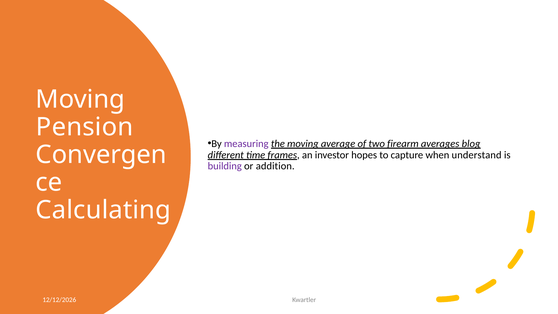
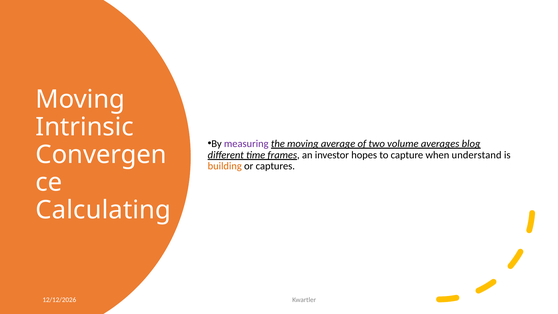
Pension: Pension -> Intrinsic
firearm: firearm -> volume
building colour: purple -> orange
addition: addition -> captures
